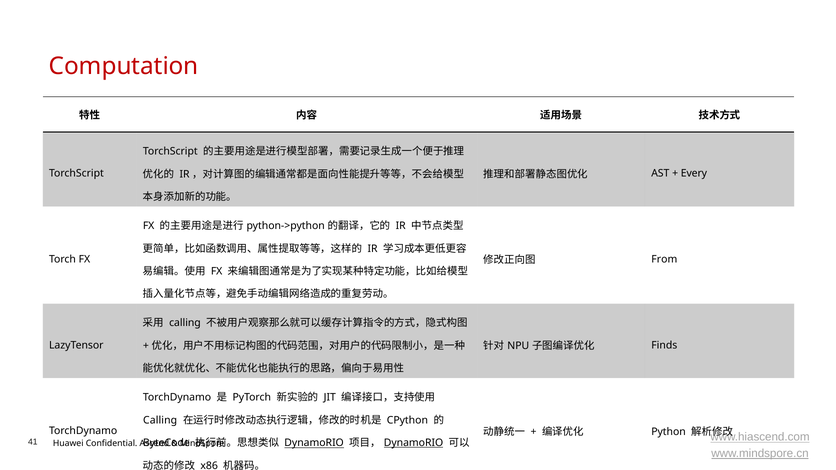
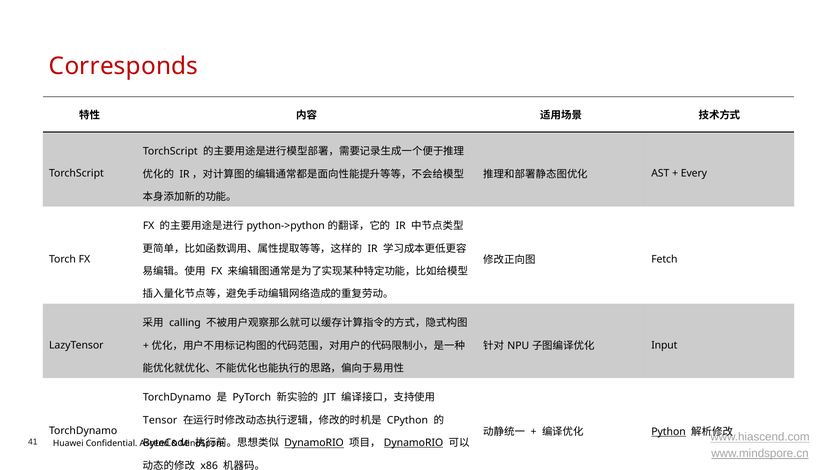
Computation: Computation -> Corresponds
From: From -> Fetch
Finds: Finds -> Input
Calling at (160, 420): Calling -> Tensor
Python underline: none -> present
